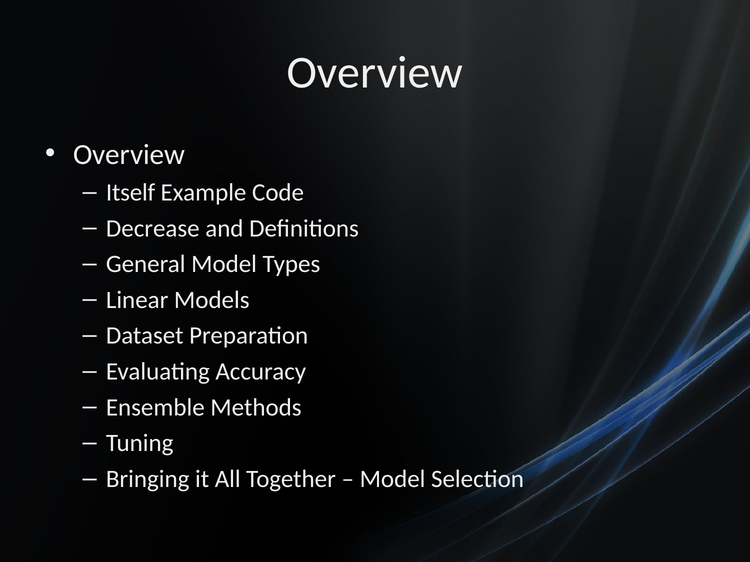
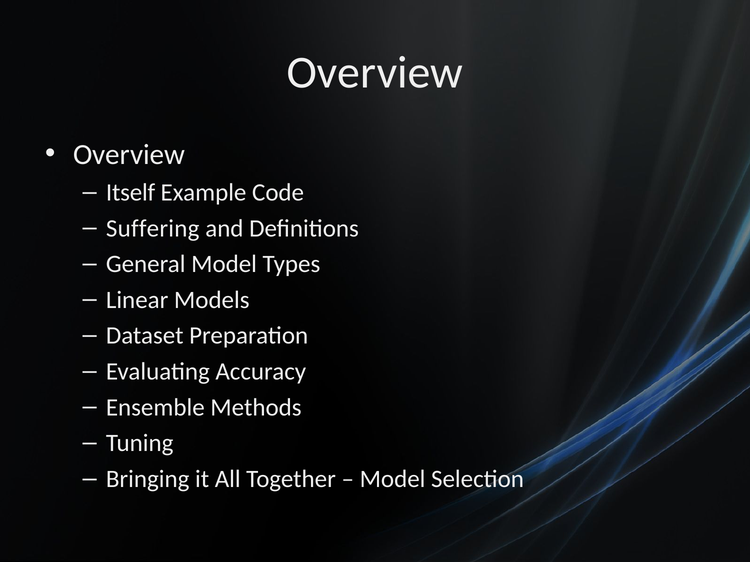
Decrease: Decrease -> Suffering
